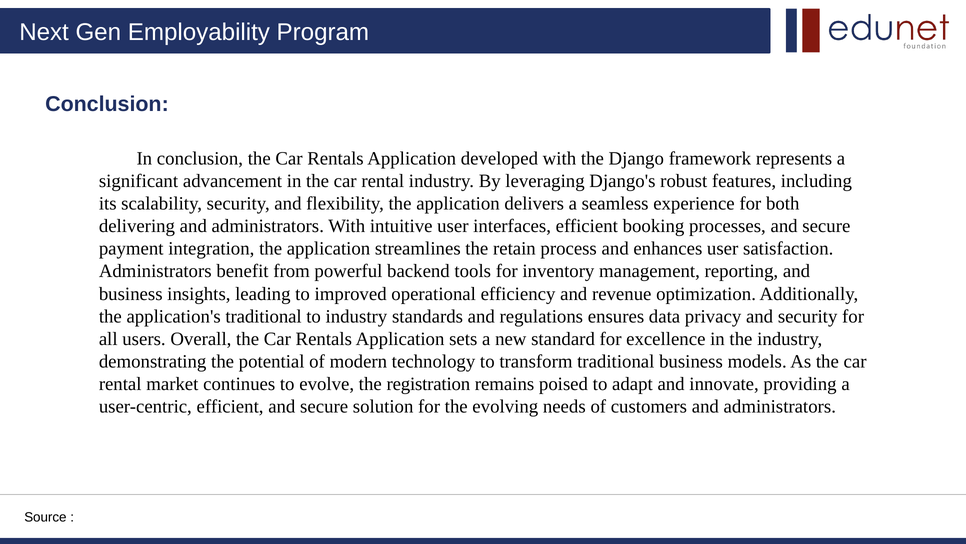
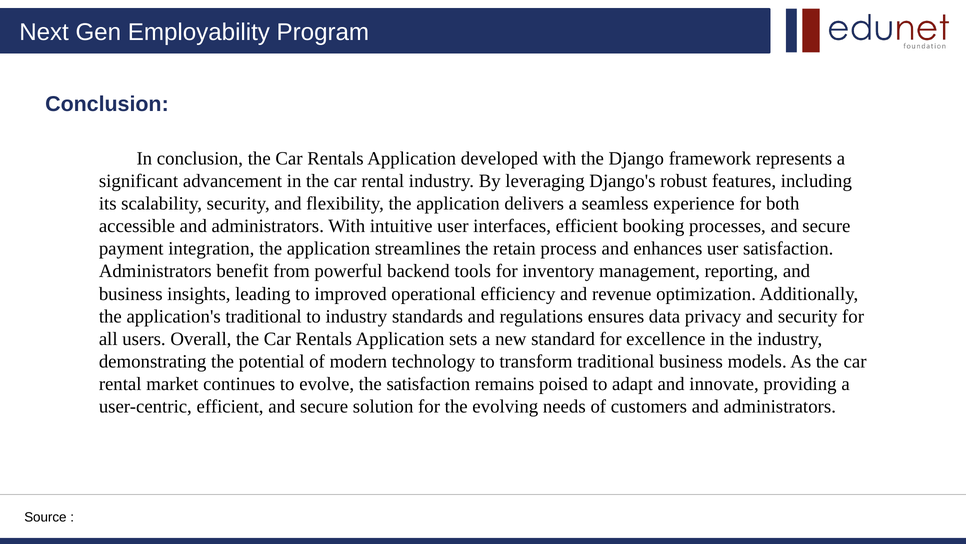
delivering: delivering -> accessible
the registration: registration -> satisfaction
